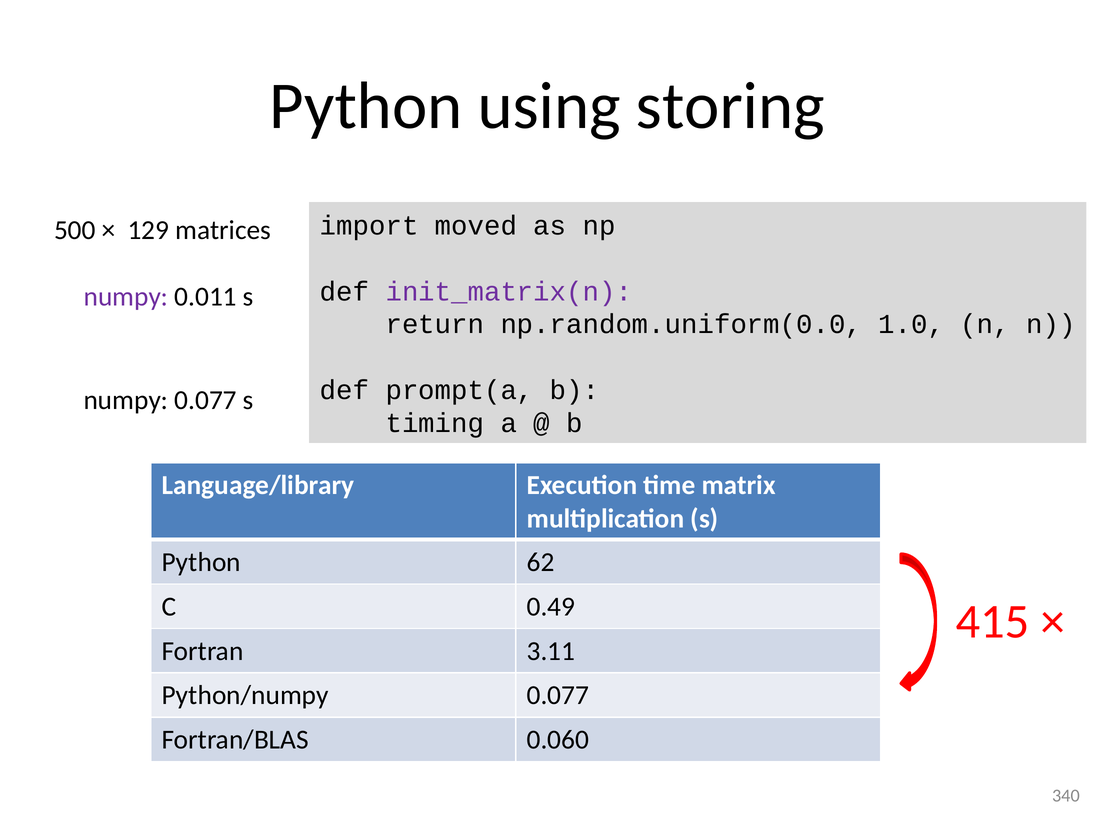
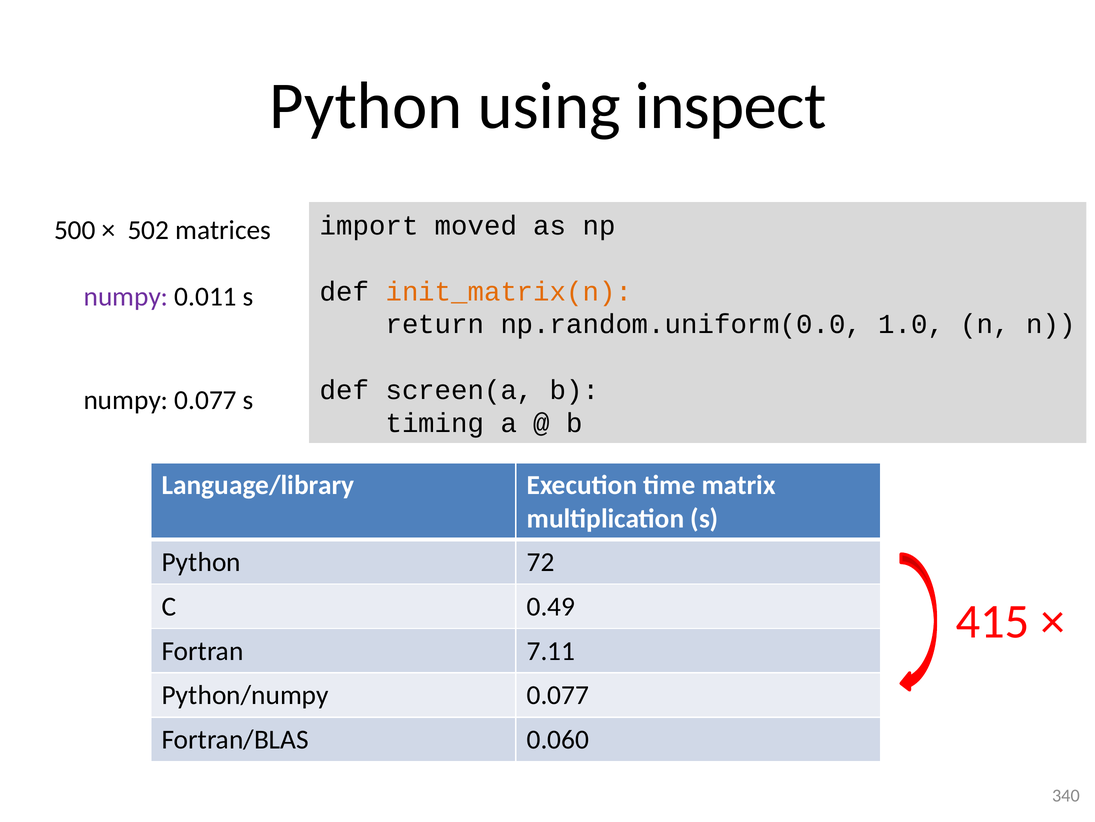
storing: storing -> inspect
129: 129 -> 502
init_matrix(n colour: purple -> orange
prompt(a: prompt(a -> screen(a
62: 62 -> 72
3.11: 3.11 -> 7.11
